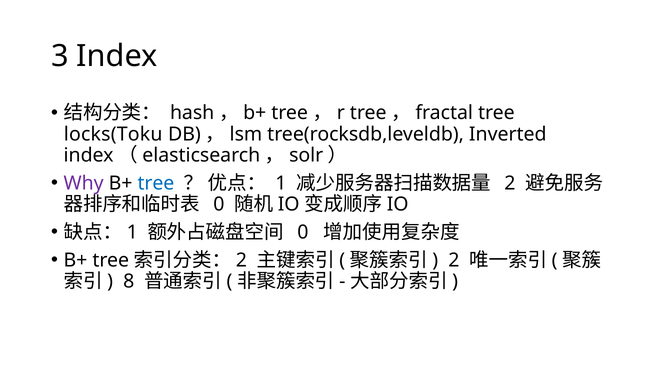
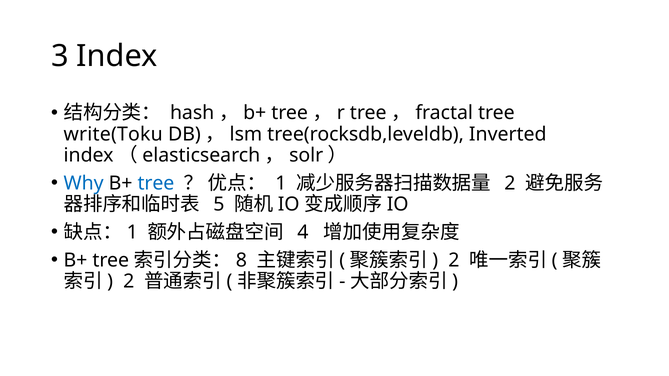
locks(Toku: locks(Toku -> write(Toku
Why colour: purple -> blue
0 at (219, 204): 0 -> 5
0 at (303, 232): 0 -> 4
2 at (241, 260): 2 -> 8
8 at (129, 282): 8 -> 2
